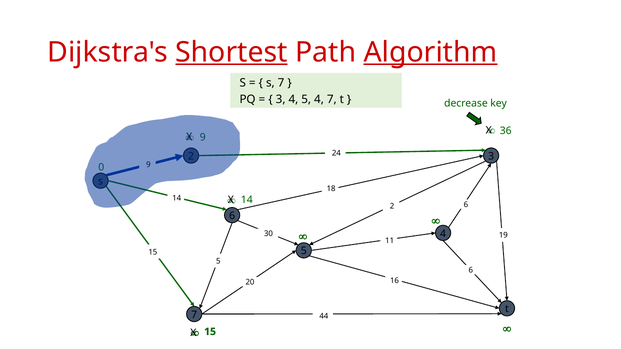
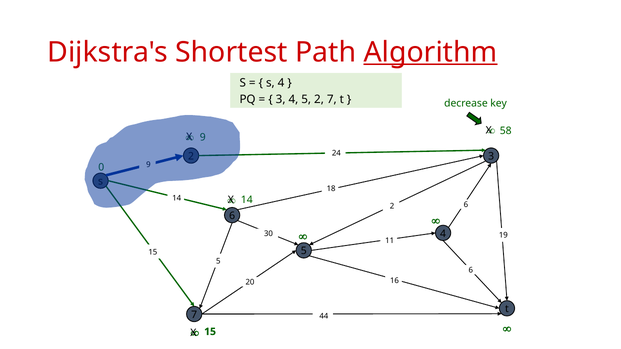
Shortest underline: present -> none
s 7: 7 -> 4
5 4: 4 -> 2
36: 36 -> 58
